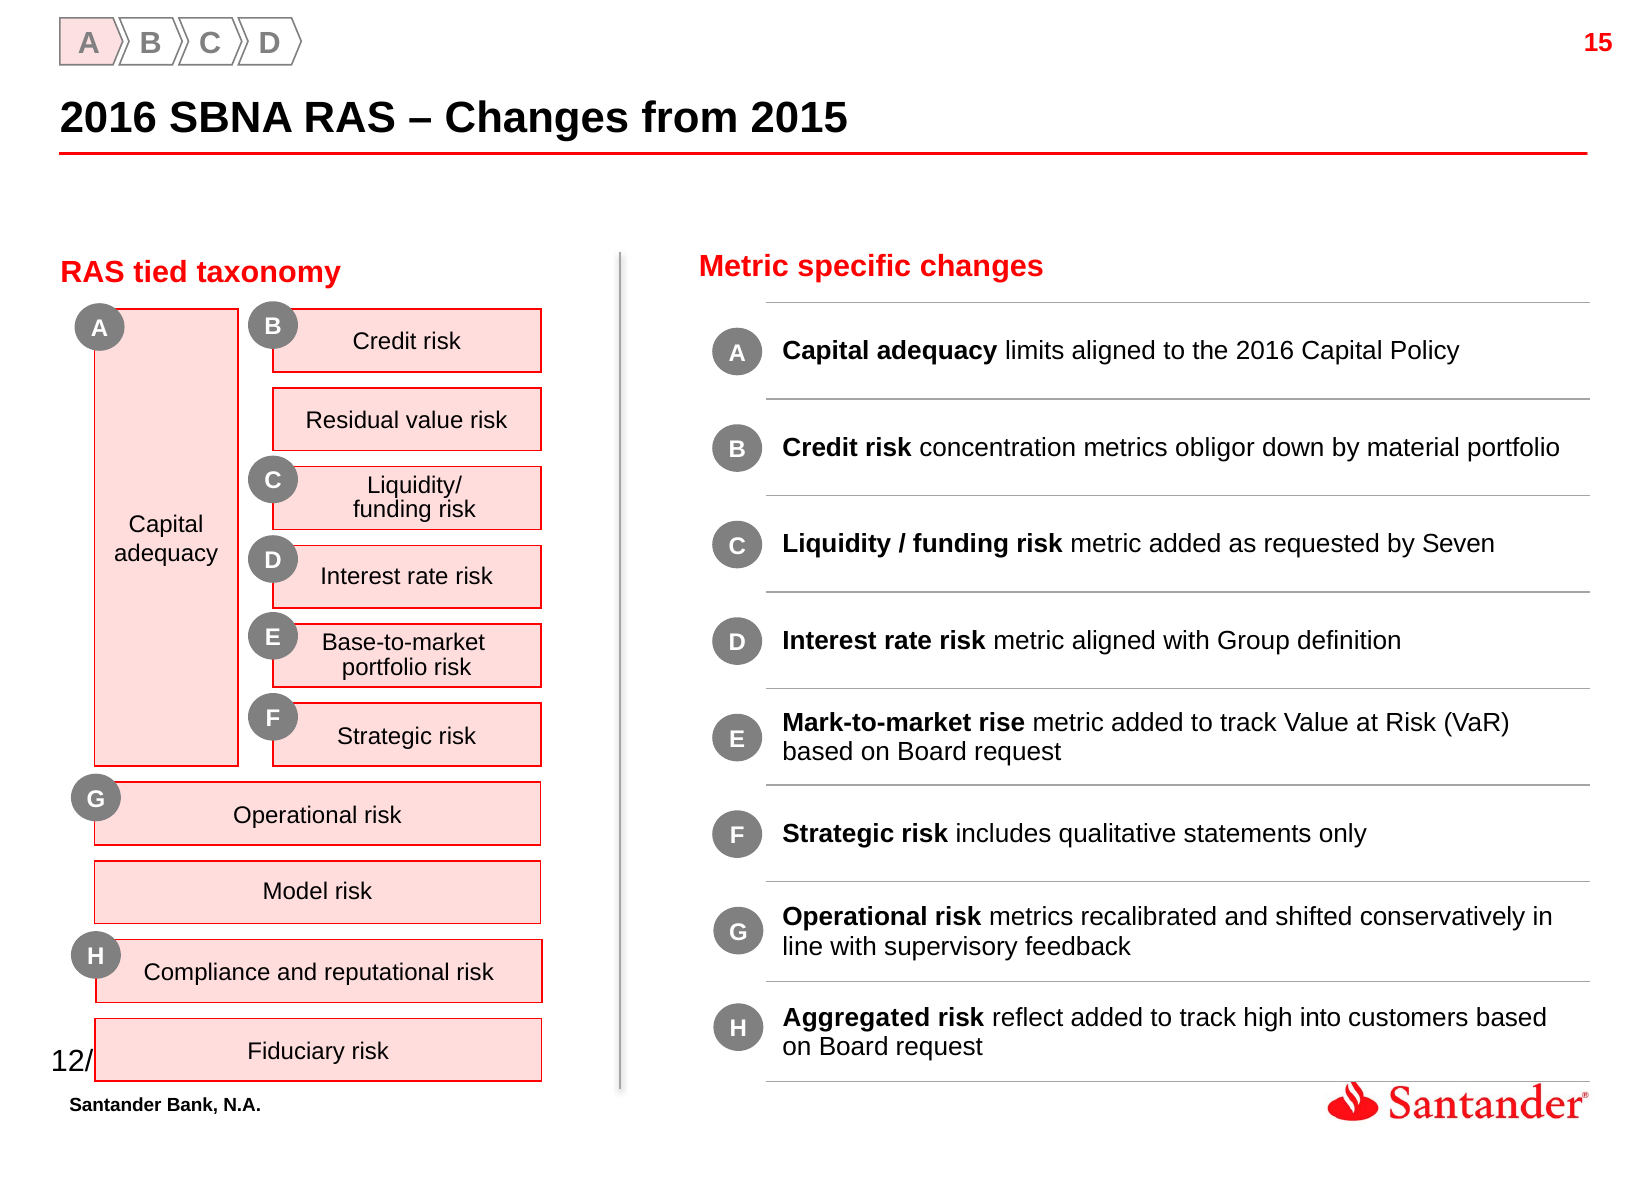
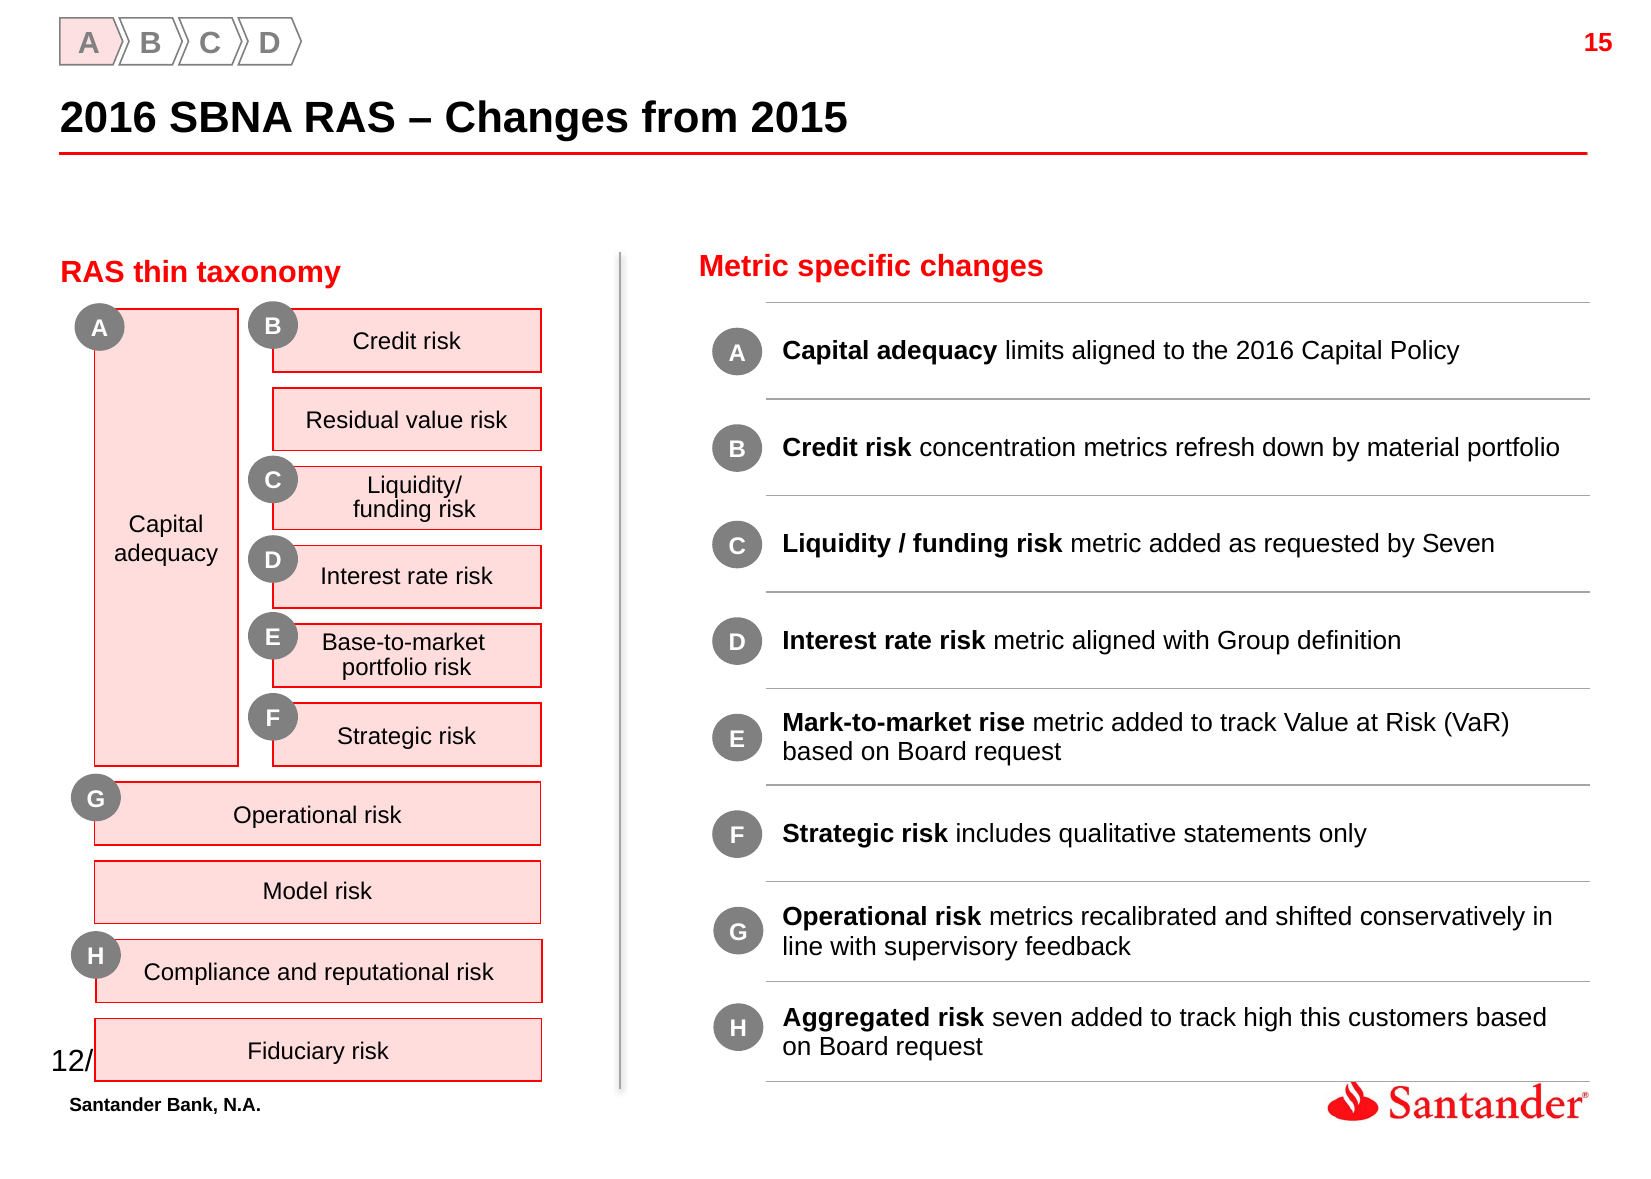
tied: tied -> thin
obligor: obligor -> refresh
risk reflect: reflect -> seven
into: into -> this
